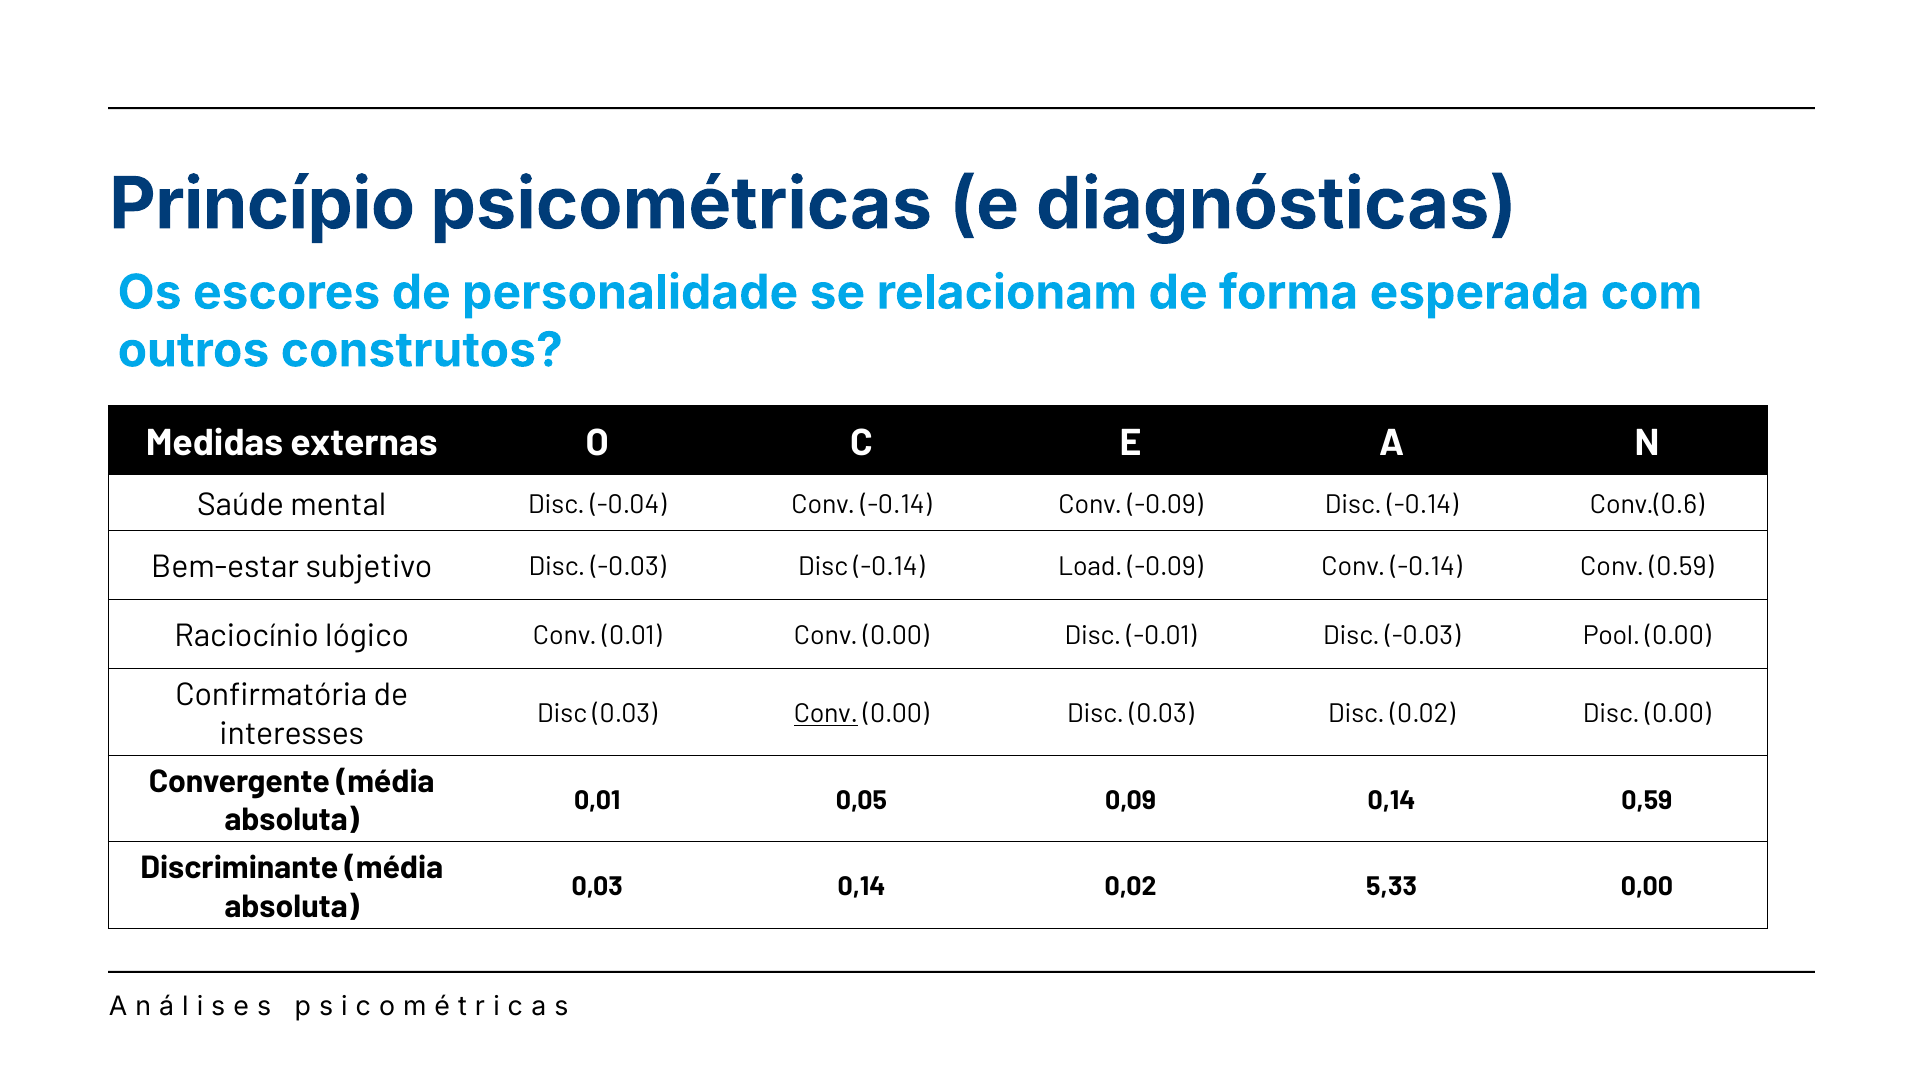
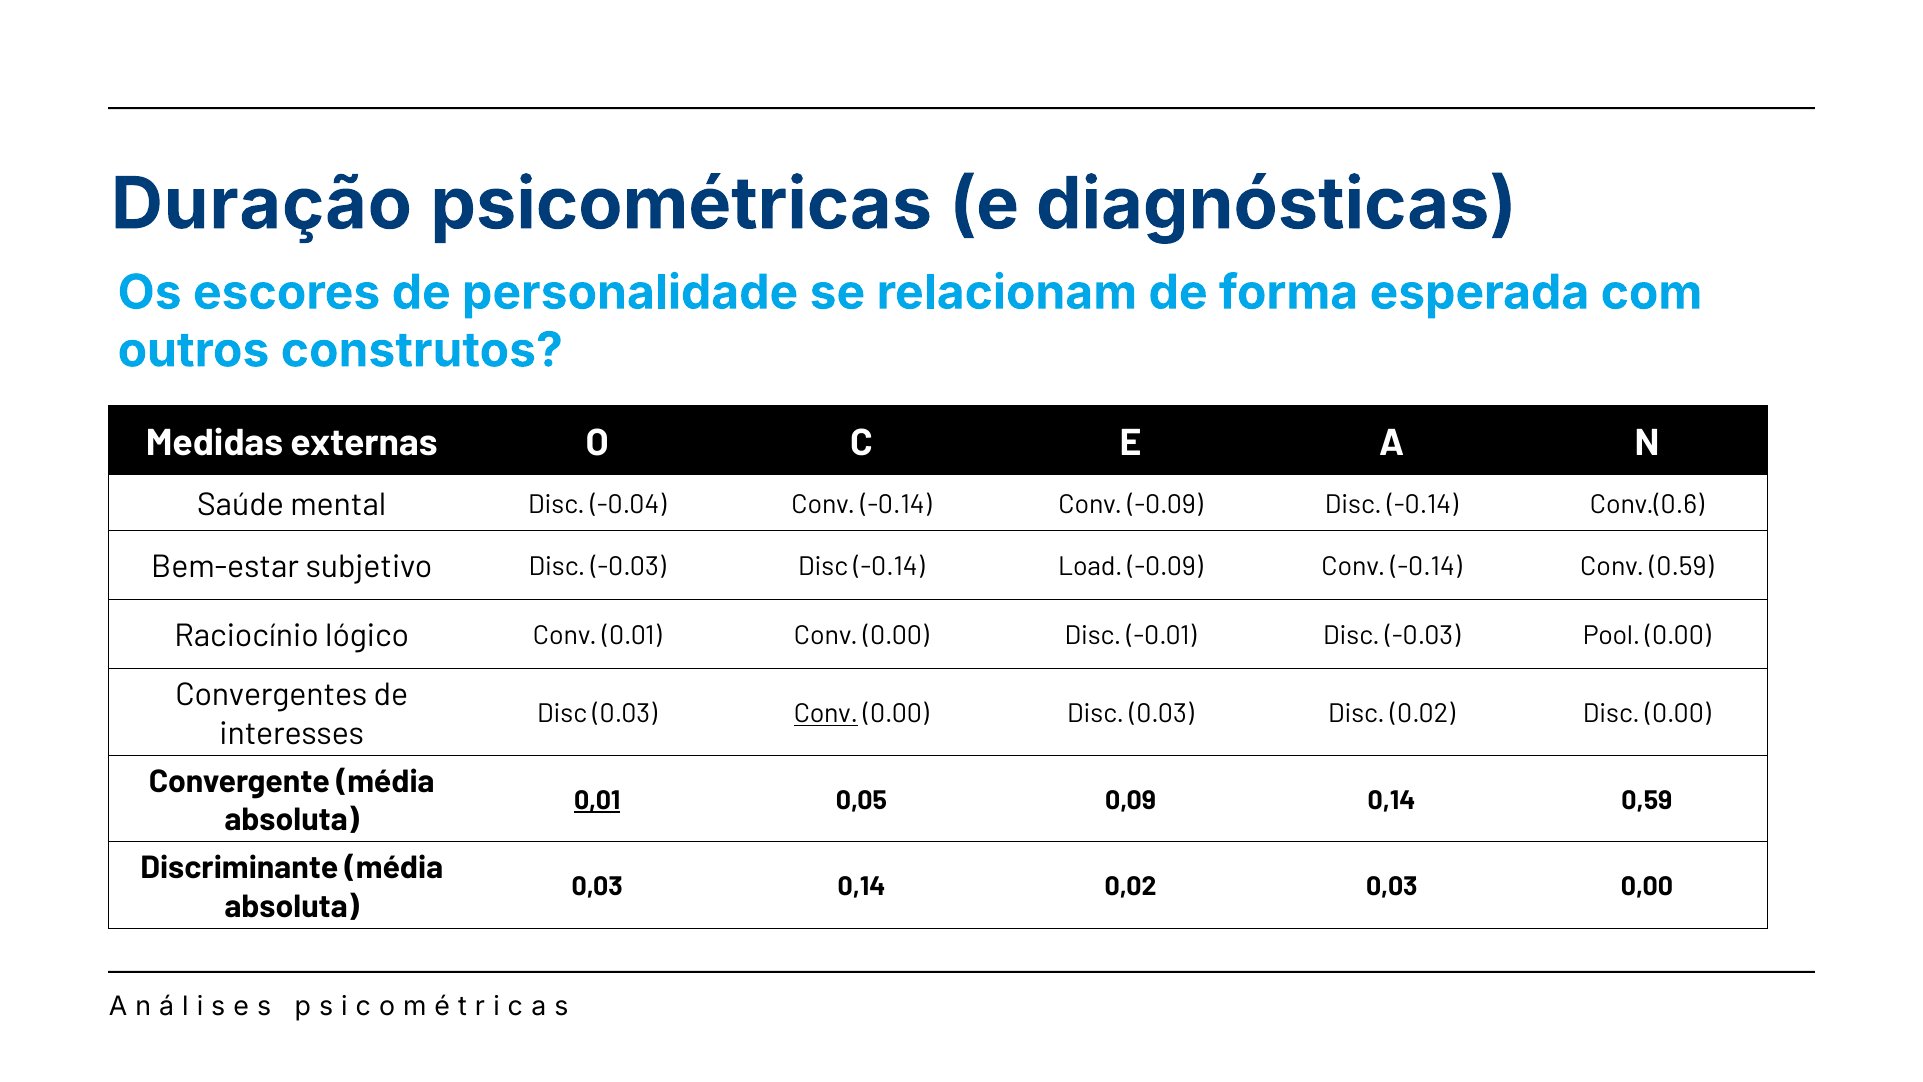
Princípio: Princípio -> Duração
Confirmatória: Confirmatória -> Convergentes
0,01 underline: none -> present
0,02 5,33: 5,33 -> 0,03
